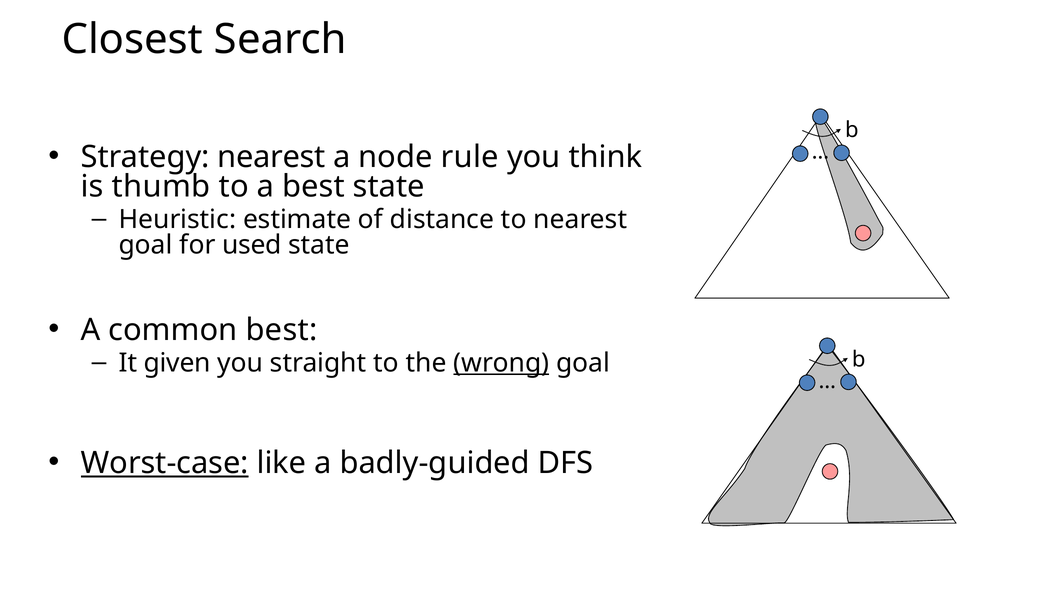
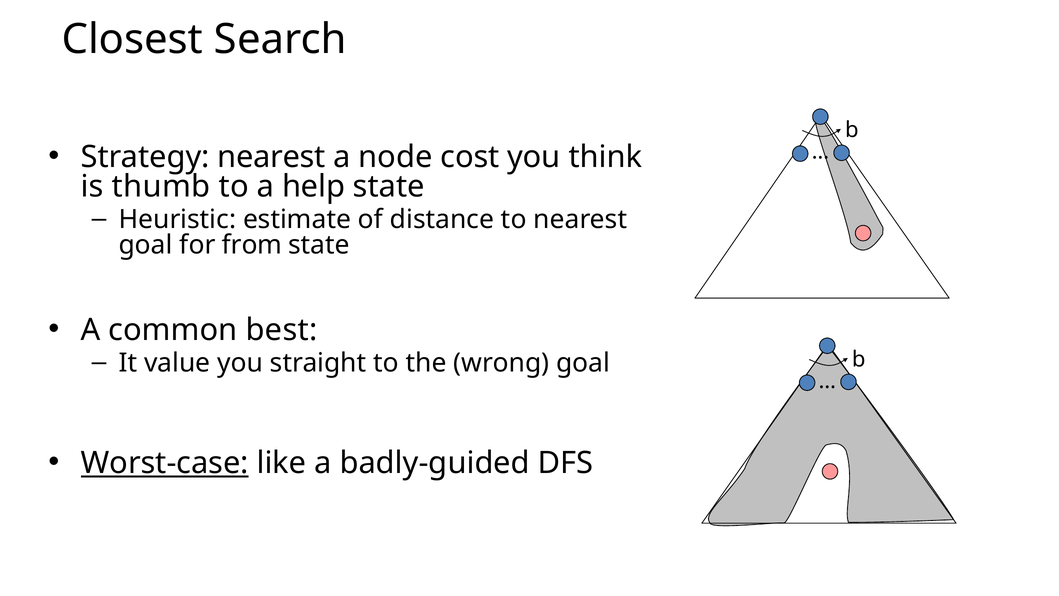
rule: rule -> cost
a best: best -> help
used: used -> from
given: given -> value
wrong underline: present -> none
